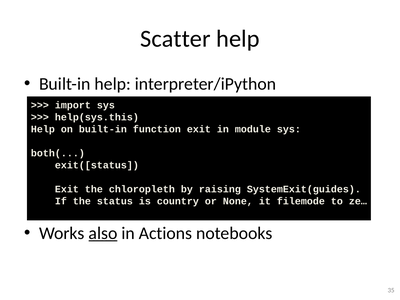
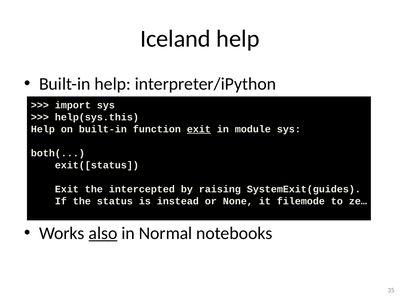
Scatter: Scatter -> Iceland
exit at (199, 129) underline: none -> present
chloropleth: chloropleth -> intercepted
country: country -> instead
Actions: Actions -> Normal
